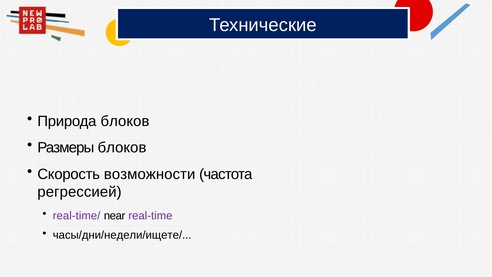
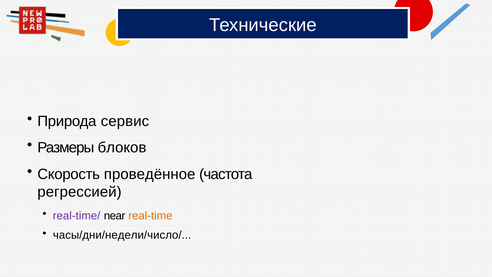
Природа блоков: блоков -> сервис
возможности: возможности -> проведённое
real-time colour: purple -> orange
часы/дни/недели/ищете/: часы/дни/недели/ищете/ -> часы/дни/недели/число/
